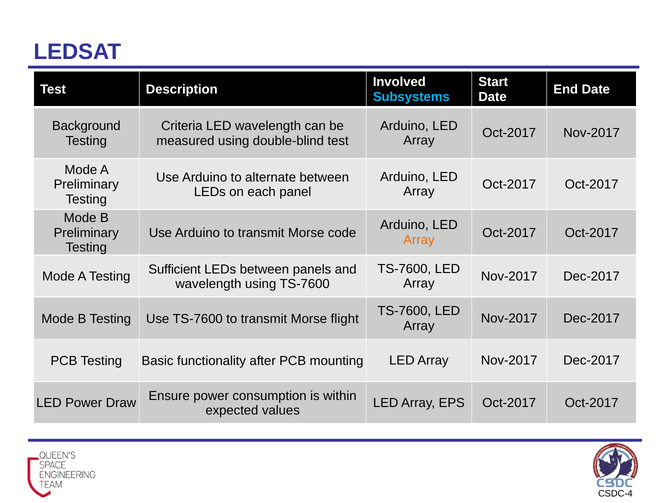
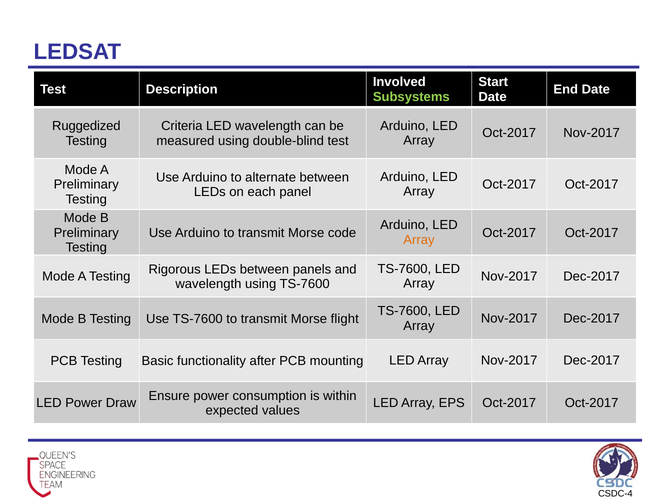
Subsystems colour: light blue -> light green
Background: Background -> Ruggedized
Sufficient: Sufficient -> Rigorous
